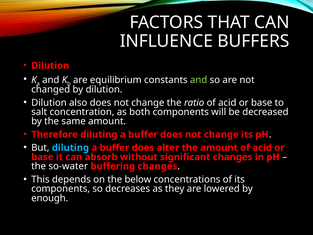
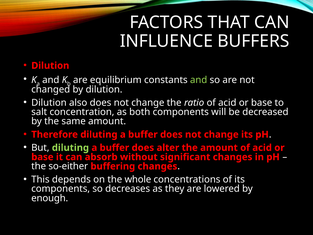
diluting at (70, 148) colour: light blue -> light green
so-water: so-water -> so-either
below: below -> whole
